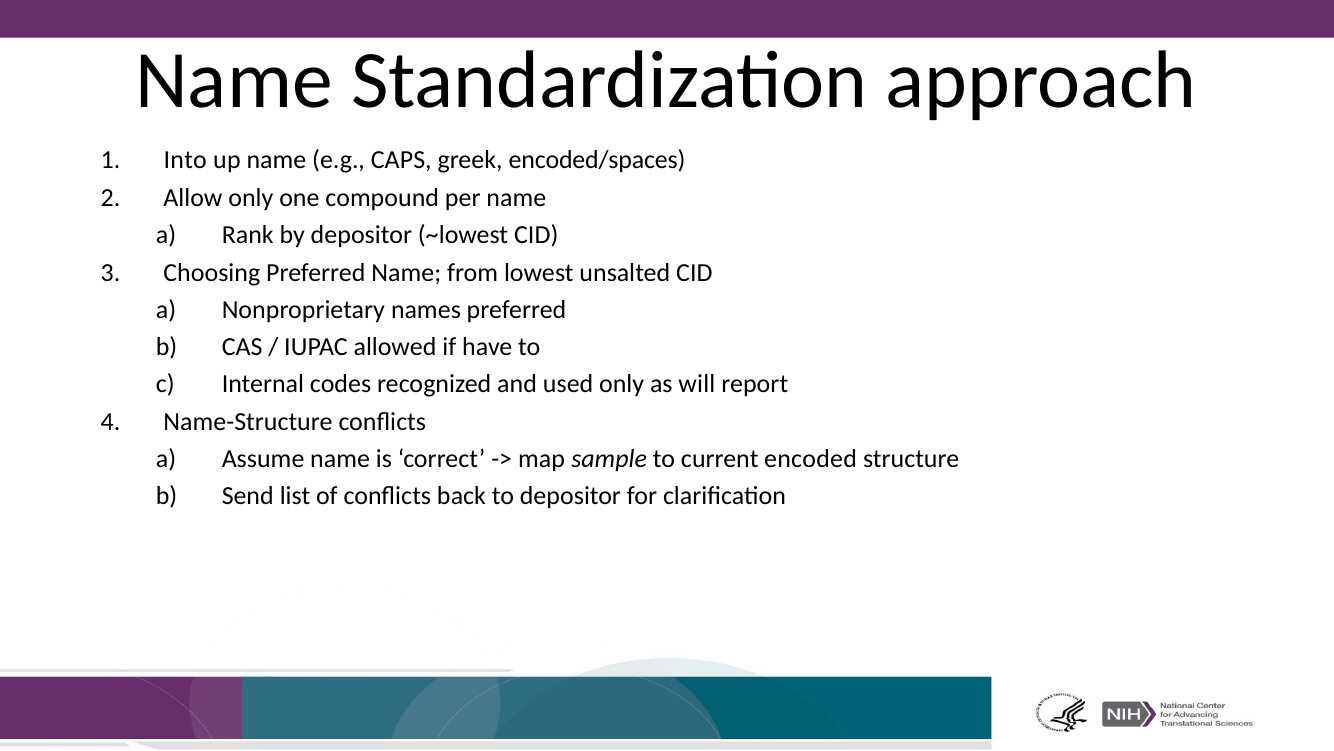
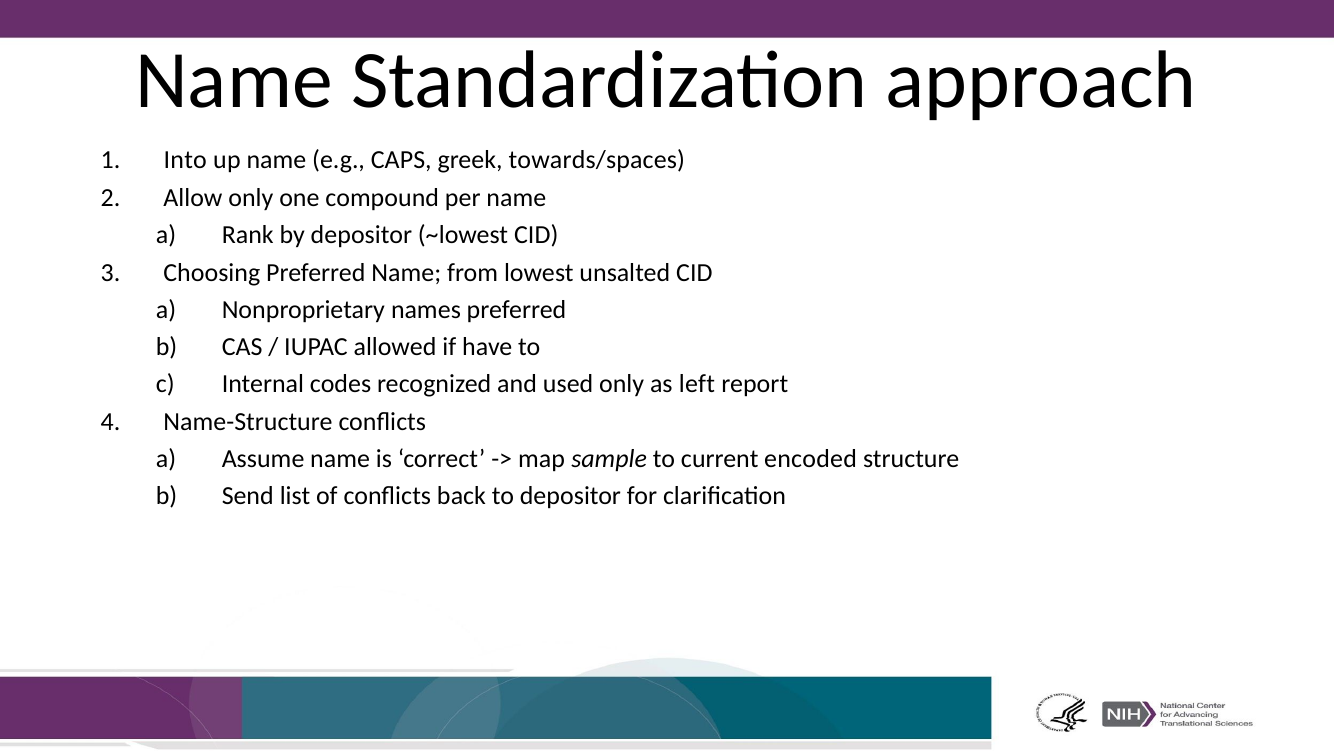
encoded/spaces: encoded/spaces -> towards/spaces
will: will -> left
